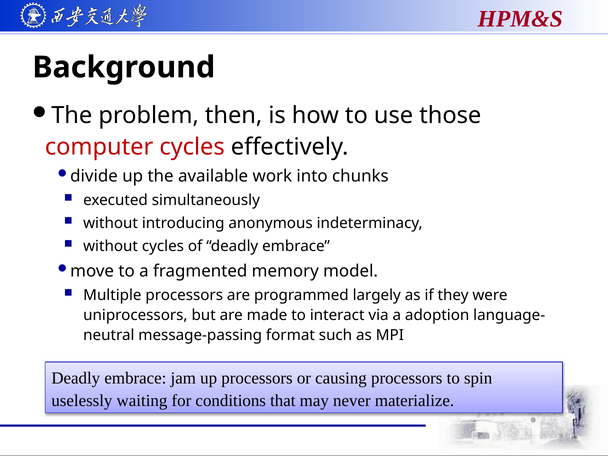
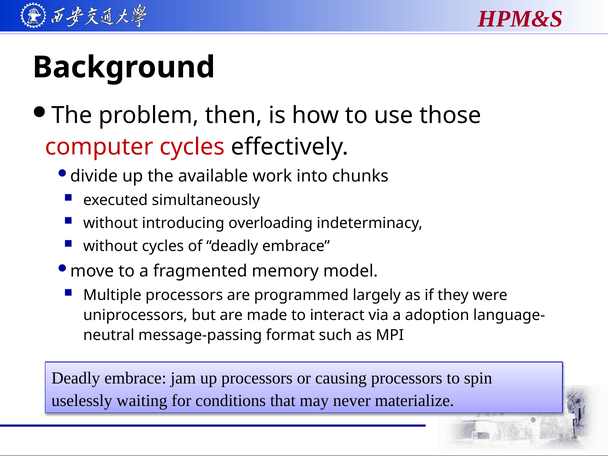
anonymous: anonymous -> overloading
